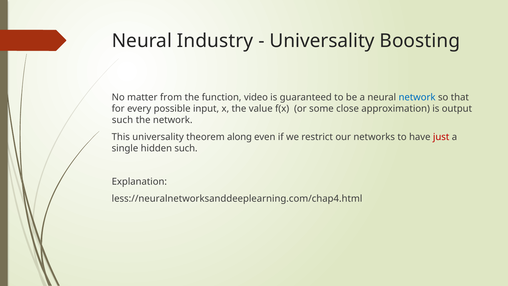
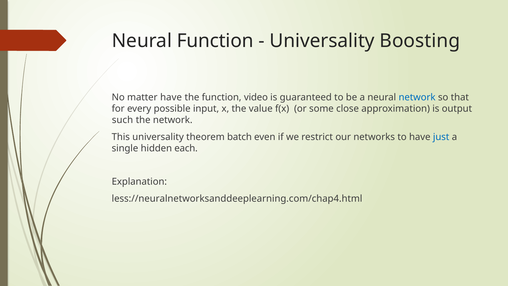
Neural Industry: Industry -> Function
matter from: from -> have
along: along -> batch
just colour: red -> blue
hidden such: such -> each
